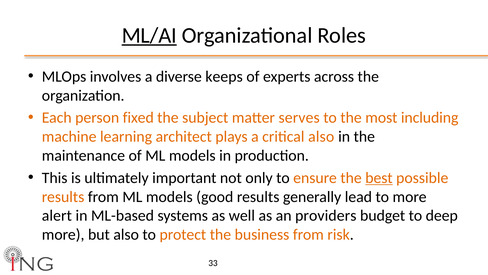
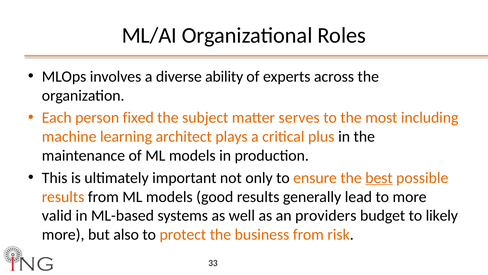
ML/AI underline: present -> none
keeps: keeps -> ability
critical also: also -> plus
alert: alert -> valid
deep: deep -> likely
